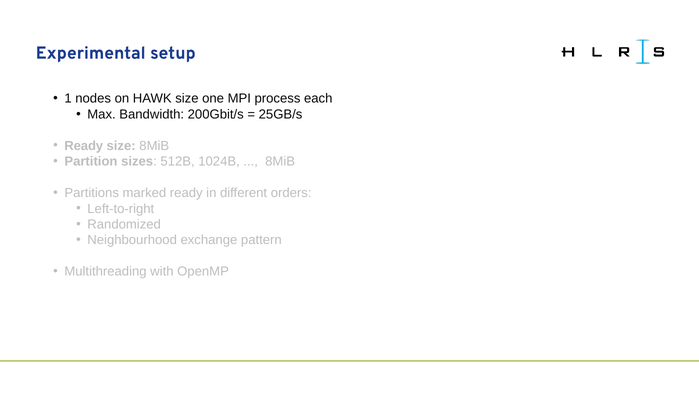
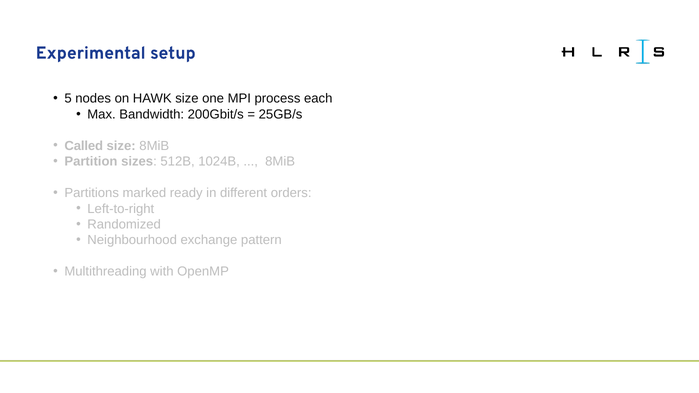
1: 1 -> 5
Ready at (84, 146): Ready -> Called
